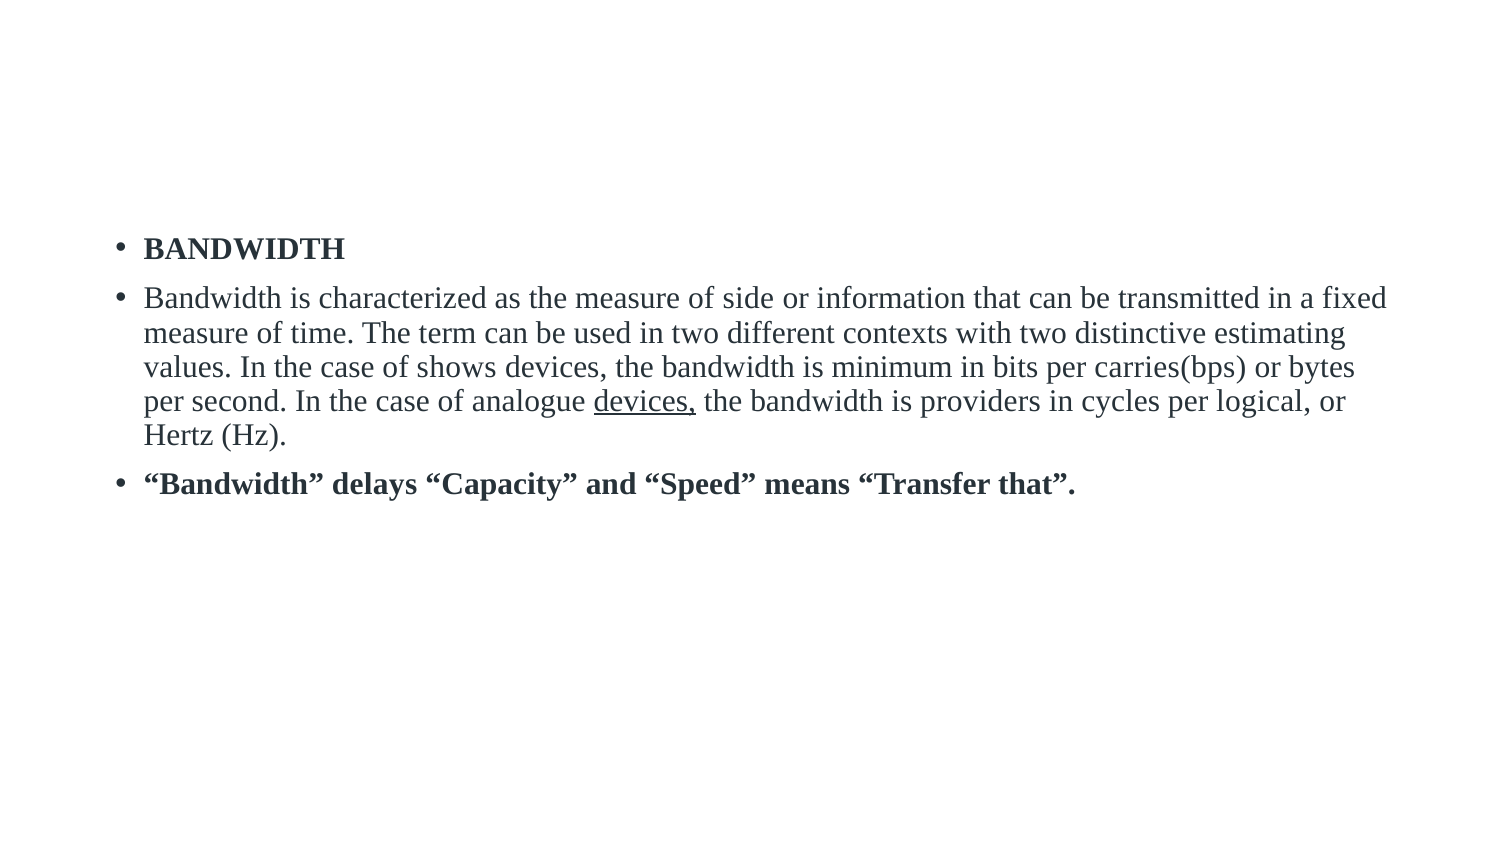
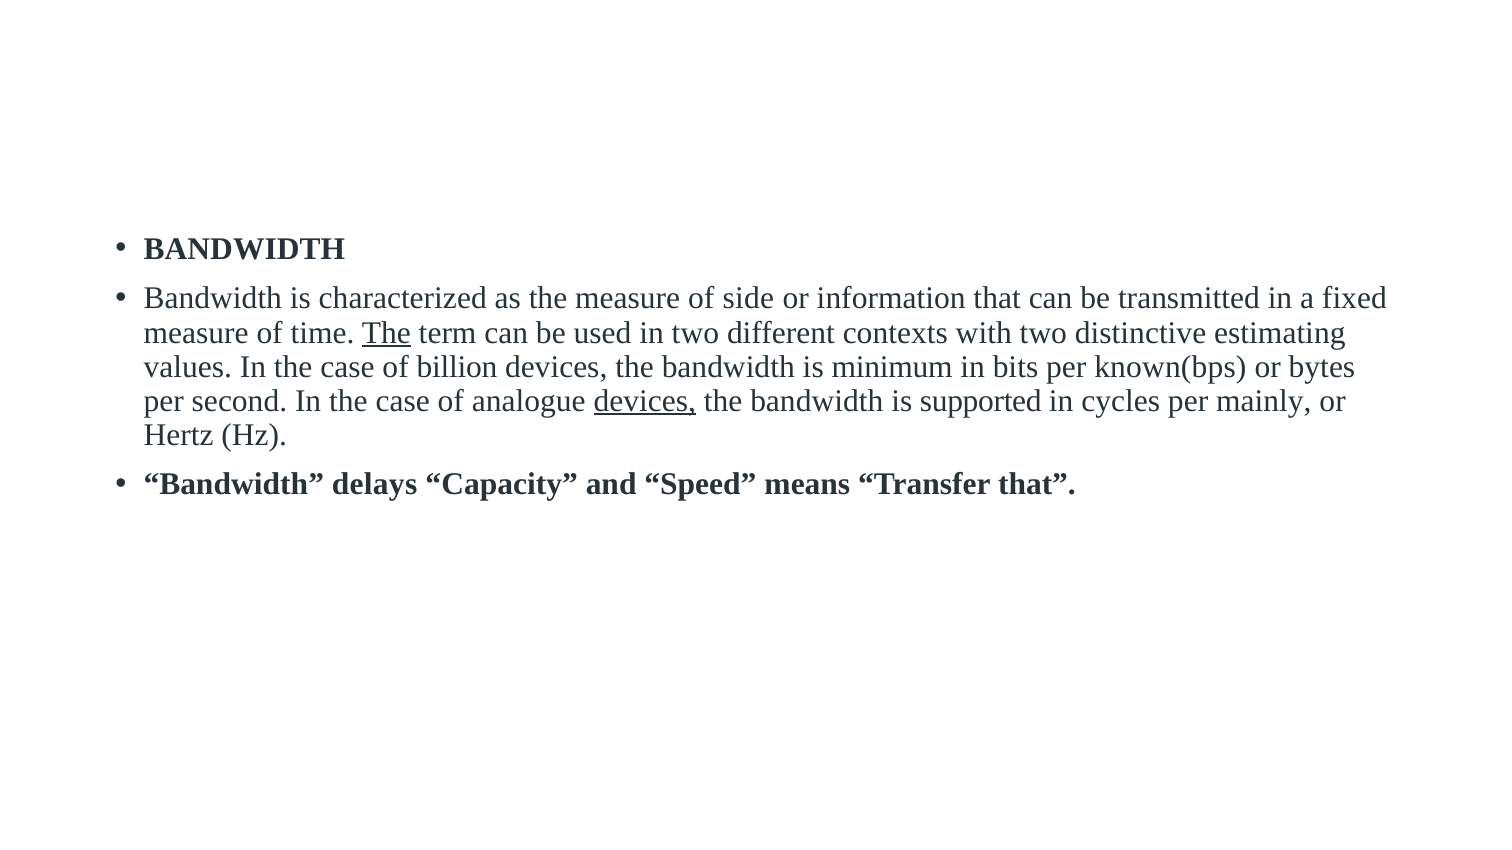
The at (386, 333) underline: none -> present
shows: shows -> billion
carries(bps: carries(bps -> known(bps
providers: providers -> supported
logical: logical -> mainly
